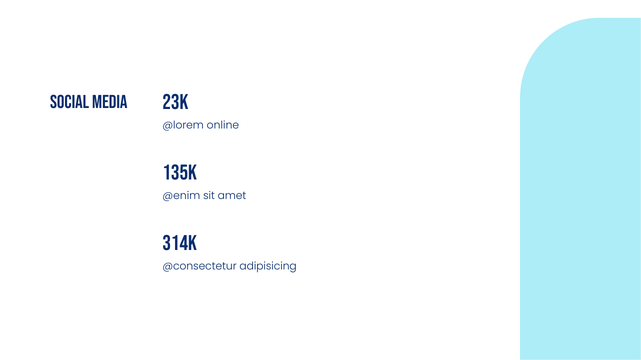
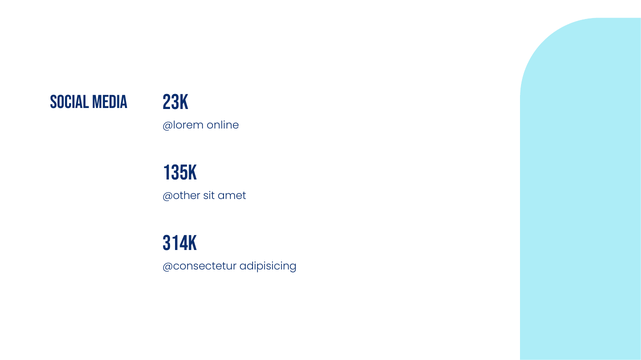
@enim: @enim -> @other
